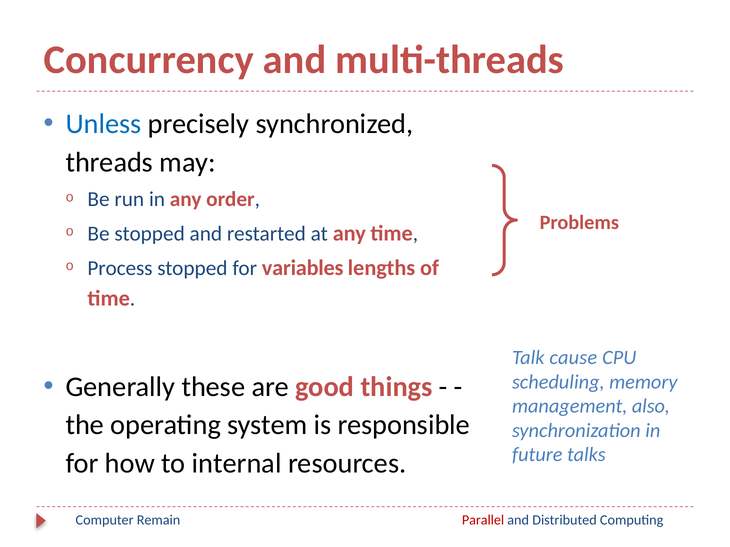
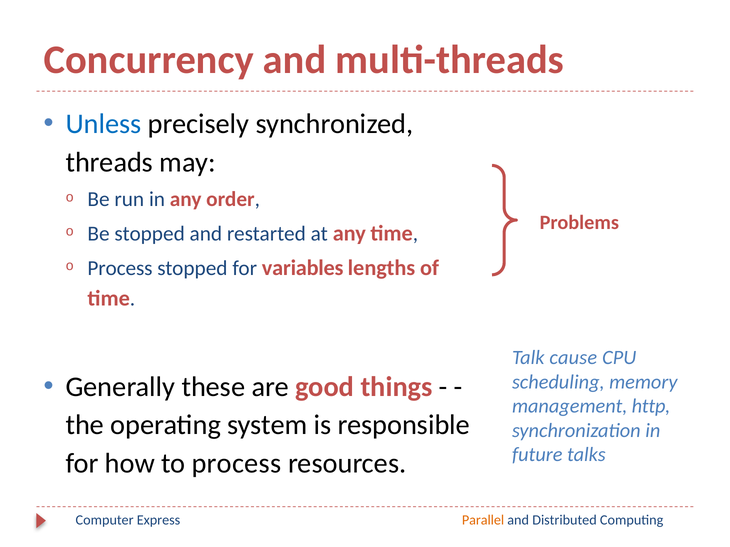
also: also -> http
to internal: internal -> process
Remain: Remain -> Express
Parallel colour: red -> orange
